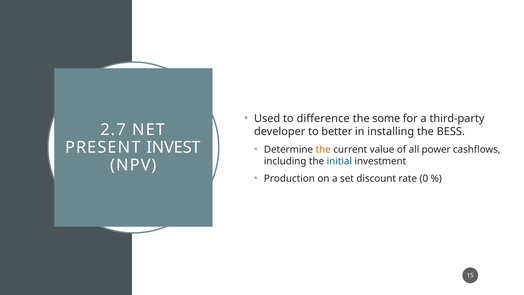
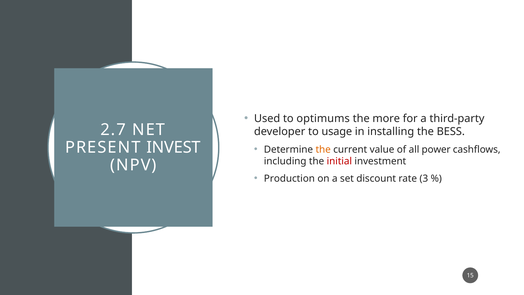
difference: difference -> optimums
some: some -> more
better: better -> usage
initial colour: blue -> red
0: 0 -> 3
